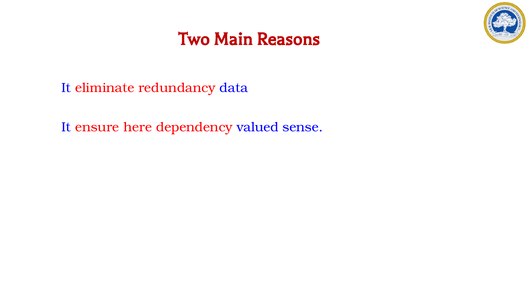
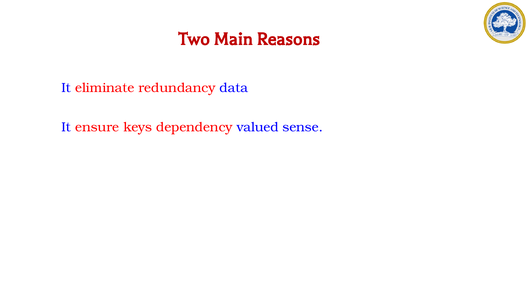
here: here -> keys
